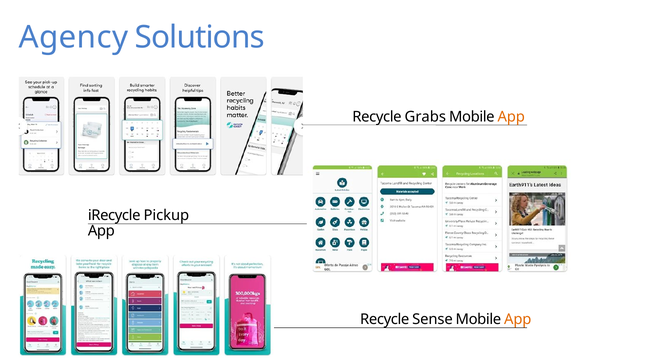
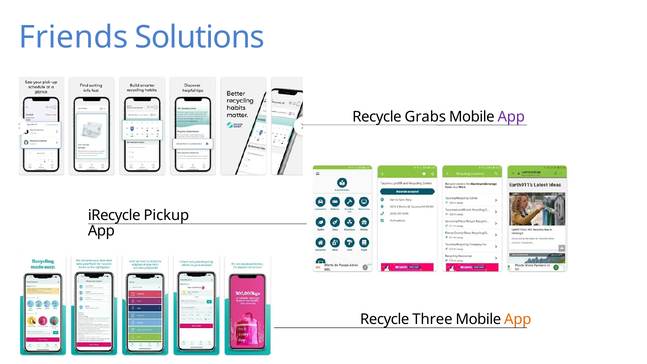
Agency: Agency -> Friends
App at (511, 117) colour: orange -> purple
Sense: Sense -> Three
